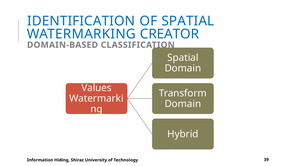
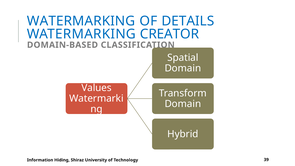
IDENTIFICATION at (81, 21): IDENTIFICATION -> WATERMARKING
OF SPATIAL: SPATIAL -> DETAILS
